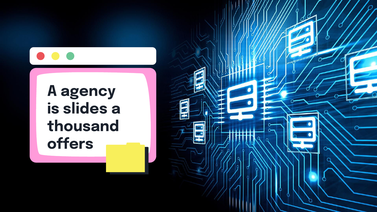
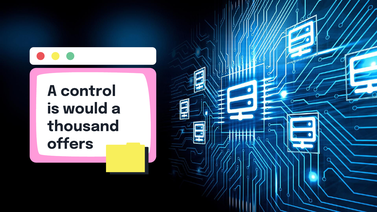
agency: agency -> control
slides: slides -> would
